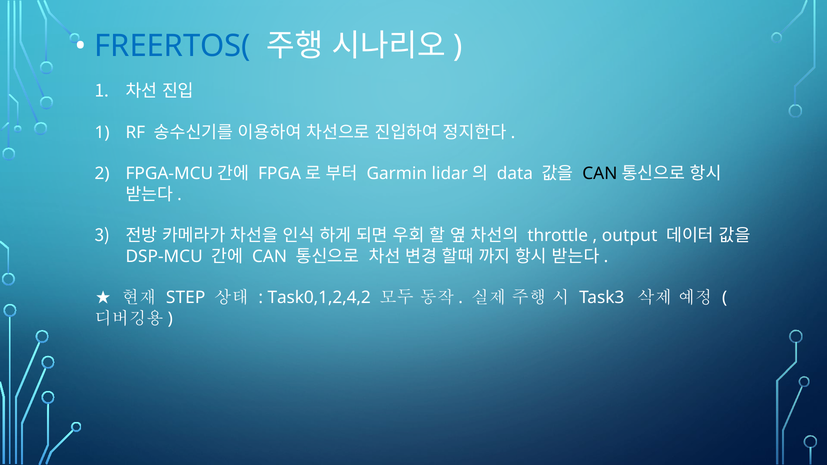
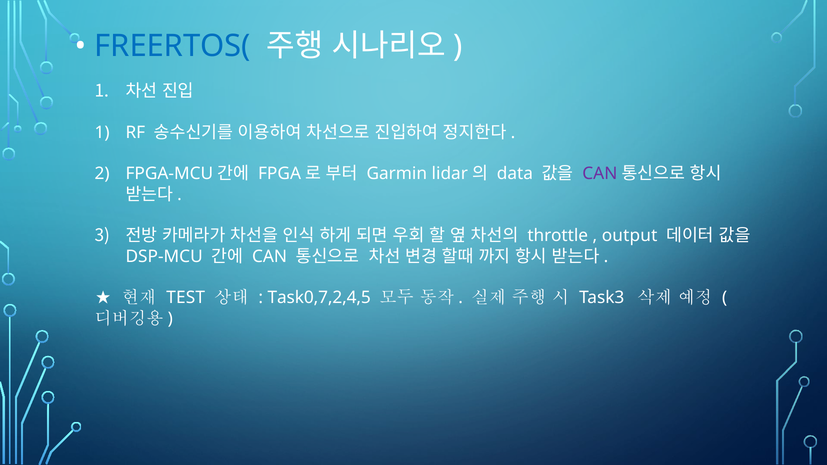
CAN at (600, 174) colour: black -> purple
STEP: STEP -> TEST
Task0,1,2,4,2: Task0,1,2,4,2 -> Task0,7,2,4,5
